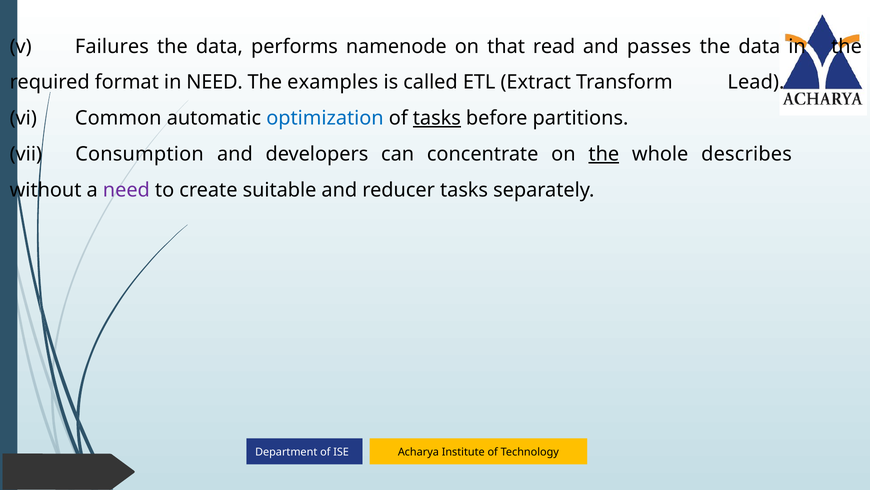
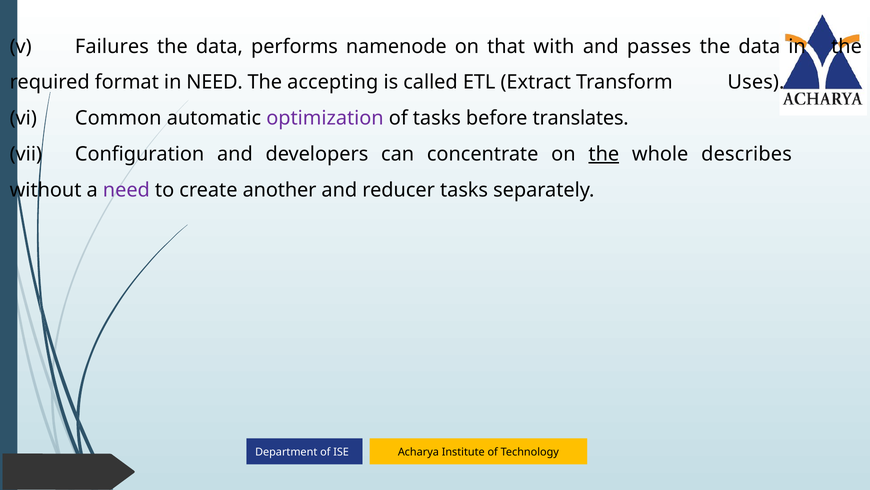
read: read -> with
examples: examples -> accepting
Lead: Lead -> Uses
optimization colour: blue -> purple
tasks at (437, 118) underline: present -> none
partitions: partitions -> translates
Consumption: Consumption -> Configuration
suitable: suitable -> another
